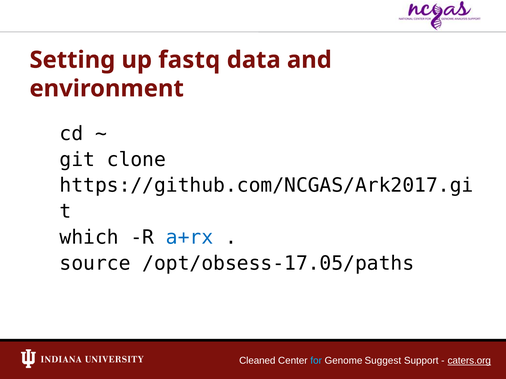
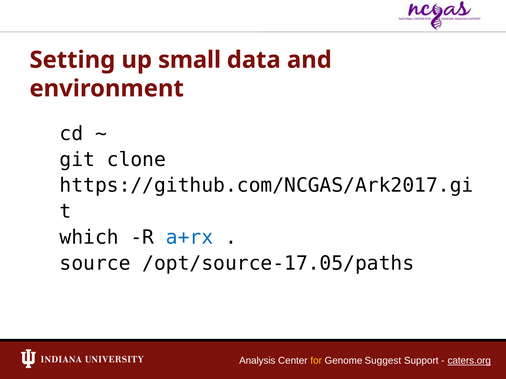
fastq: fastq -> small
/opt/obsess-17.05/paths: /opt/obsess-17.05/paths -> /opt/source-17.05/paths
Cleaned: Cleaned -> Analysis
for colour: light blue -> yellow
